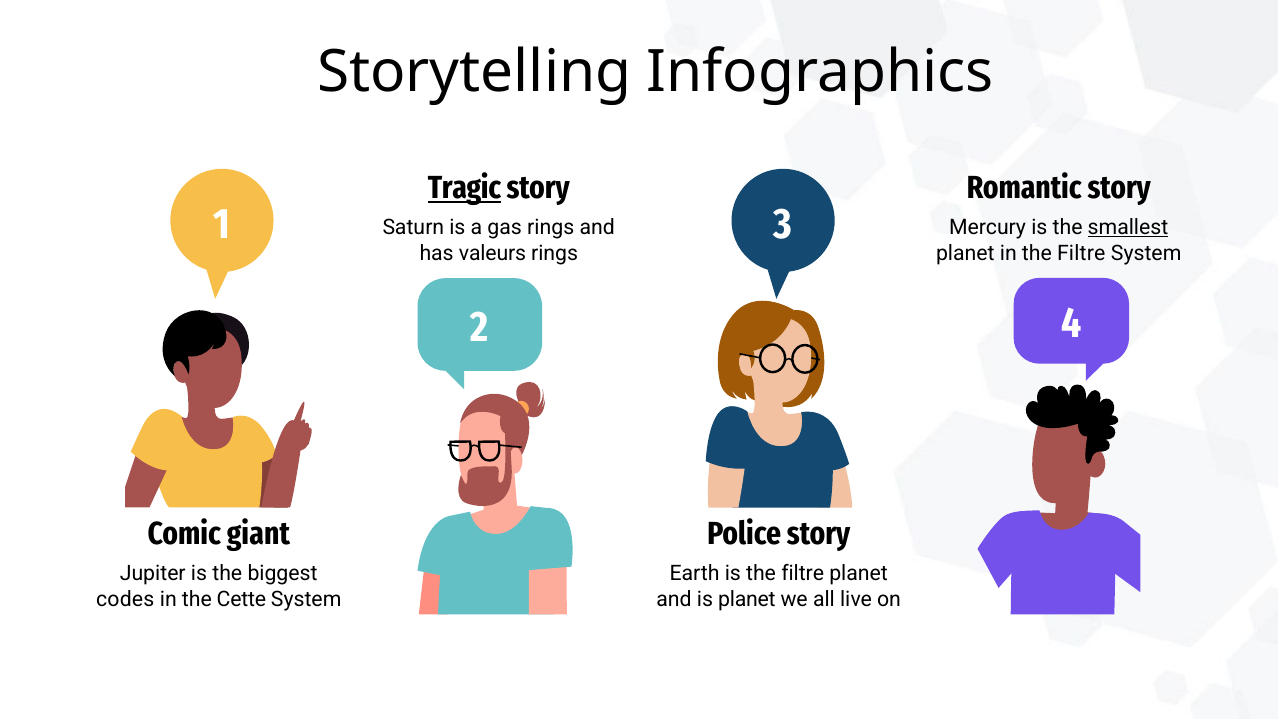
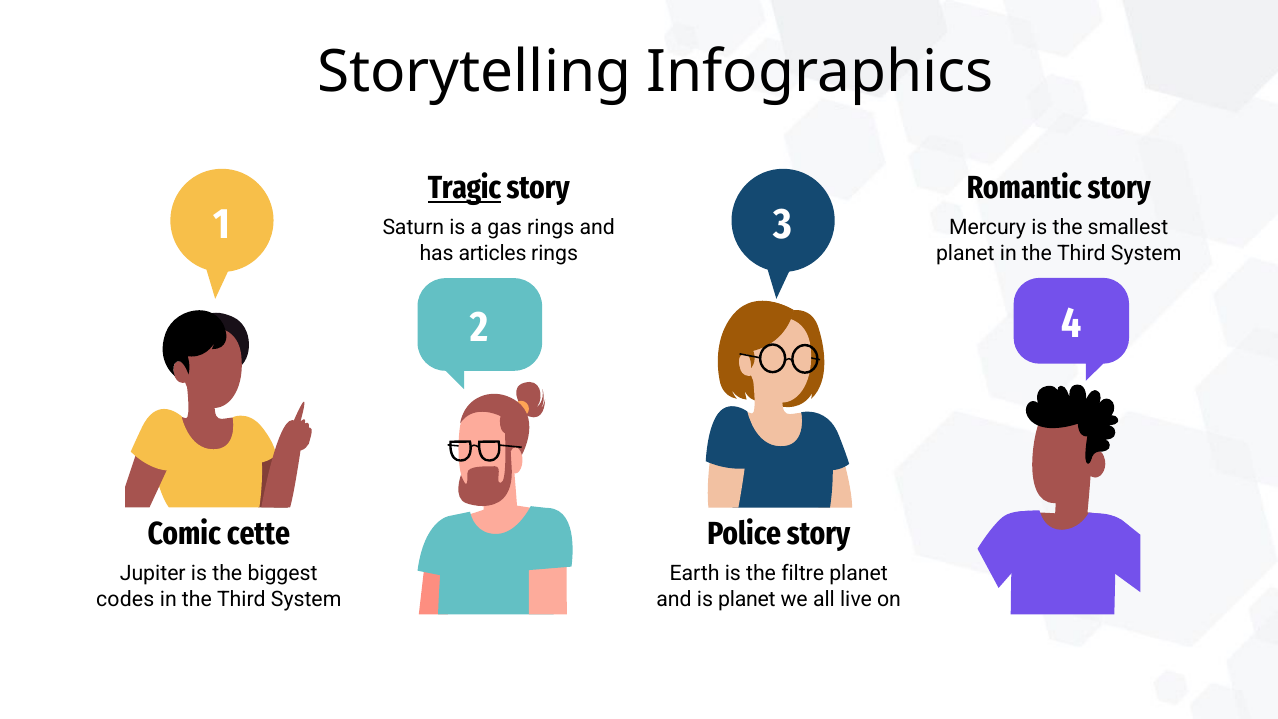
smallest underline: present -> none
valeurs: valeurs -> articles
planet in the Filtre: Filtre -> Third
giant: giant -> cette
Cette at (241, 599): Cette -> Third
